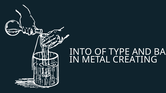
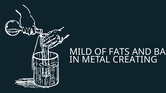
INTO: INTO -> MILD
TYPE: TYPE -> FATS
